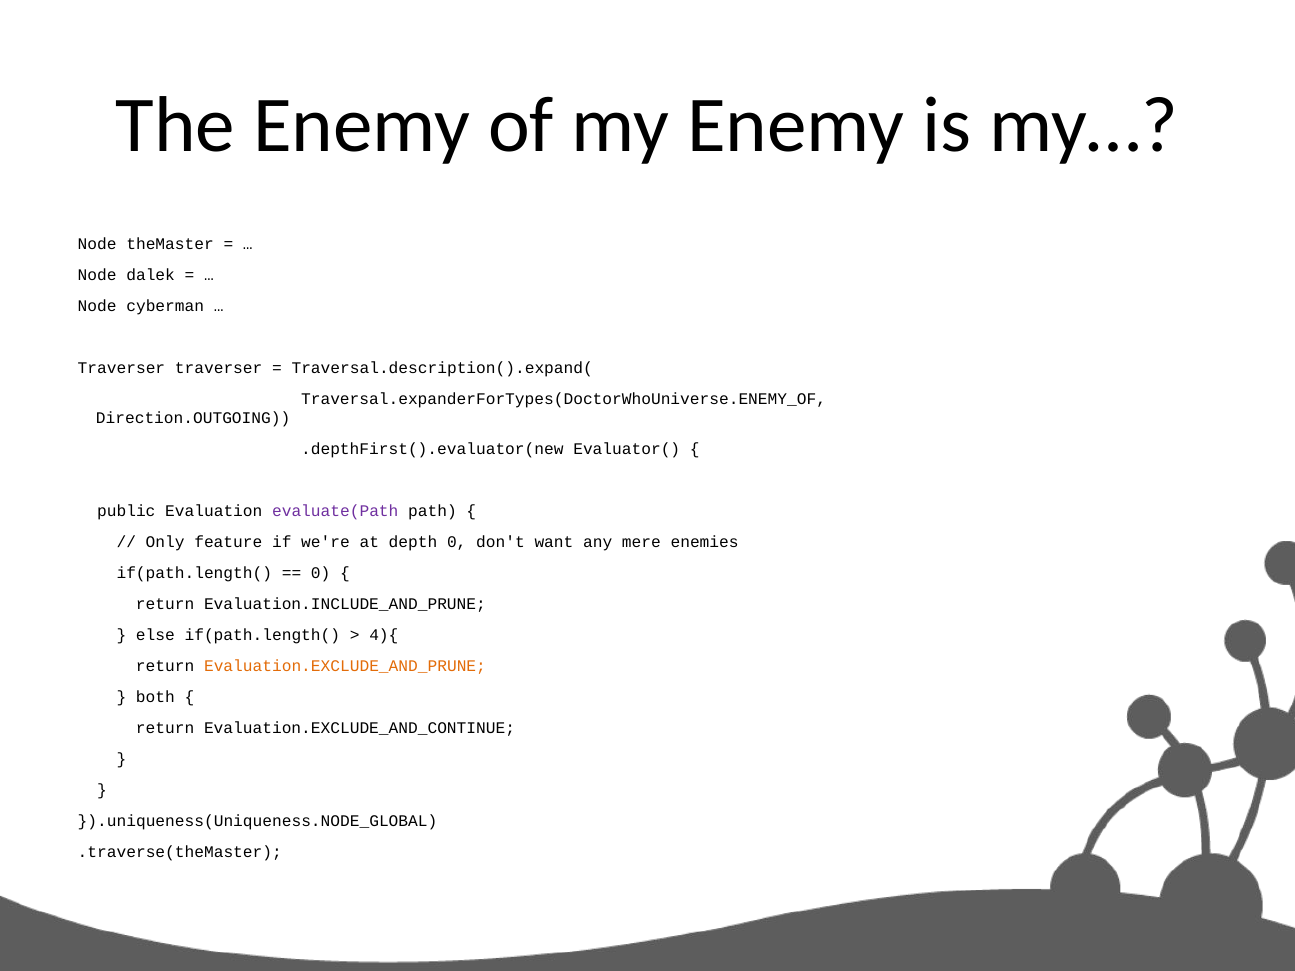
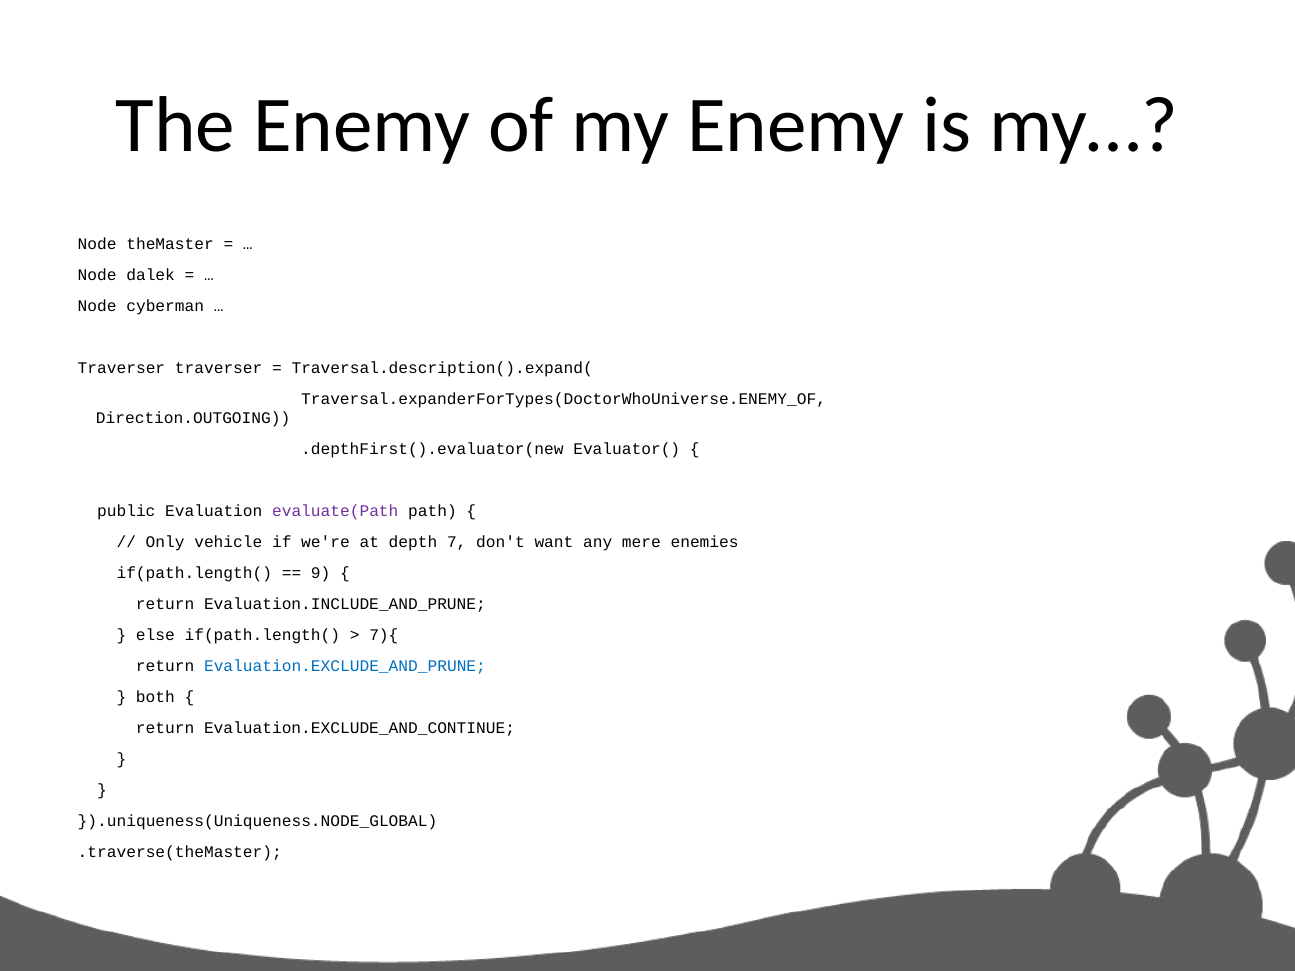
feature: feature -> vehicle
depth 0: 0 -> 7
0 at (321, 573): 0 -> 9
4){: 4){ -> 7){
Evaluation.EXCLUDE_AND_PRUNE colour: orange -> blue
